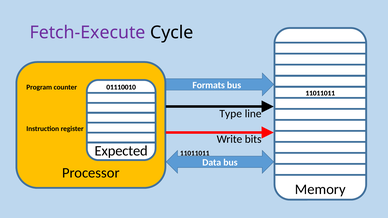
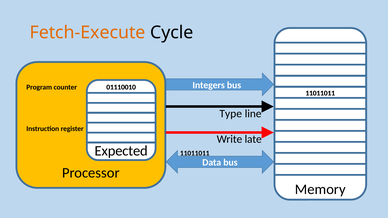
Fetch-Execute colour: purple -> orange
Formats: Formats -> Integers
bits: bits -> late
